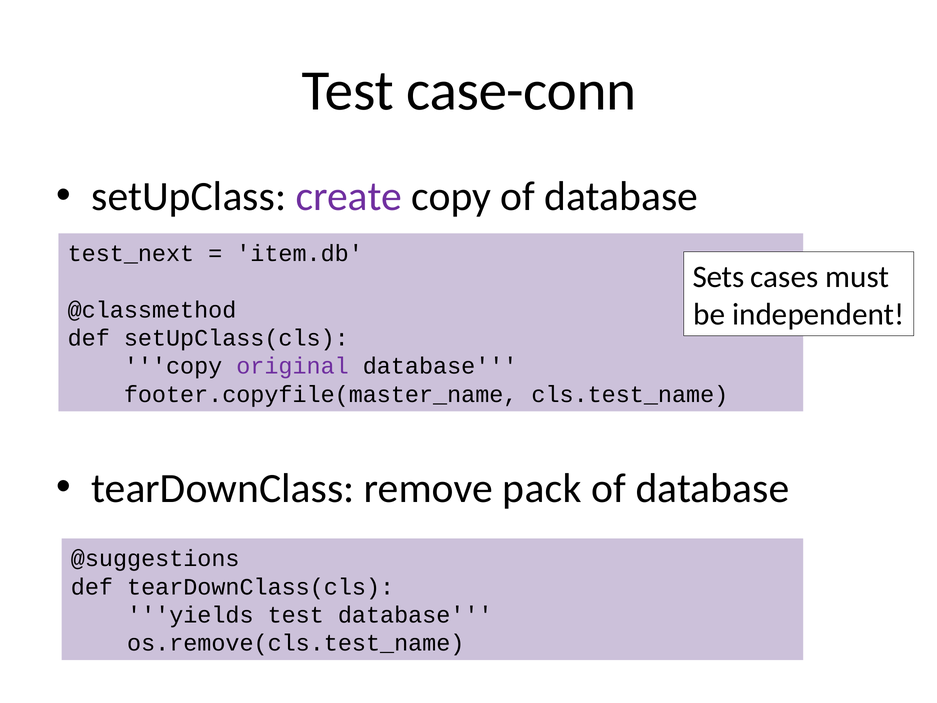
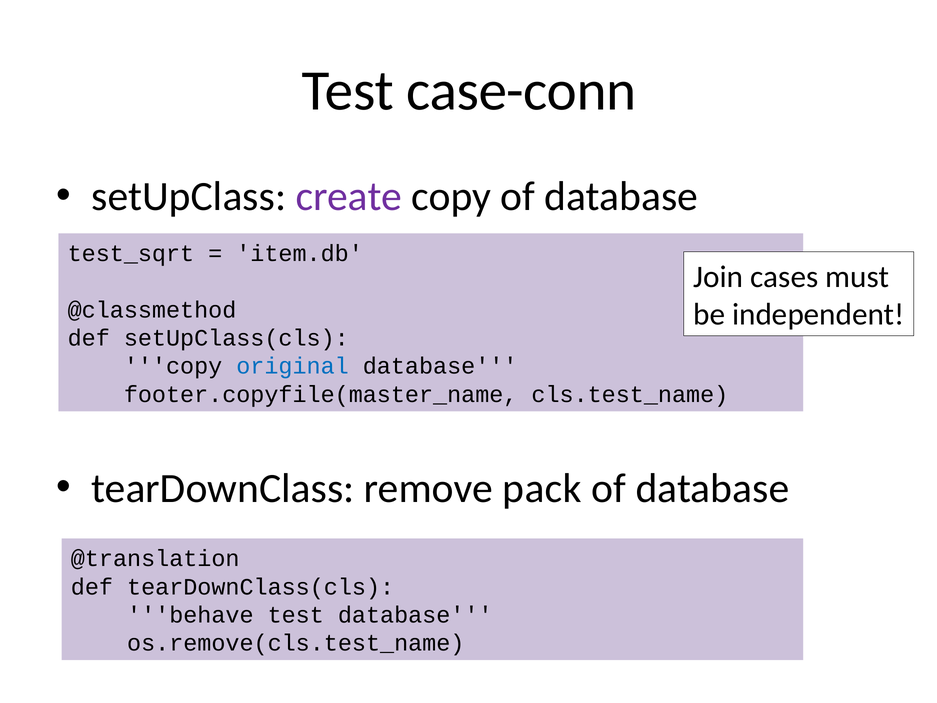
test_next: test_next -> test_sqrt
Sets: Sets -> Join
original colour: purple -> blue
@suggestions: @suggestions -> @translation
yields: yields -> behave
